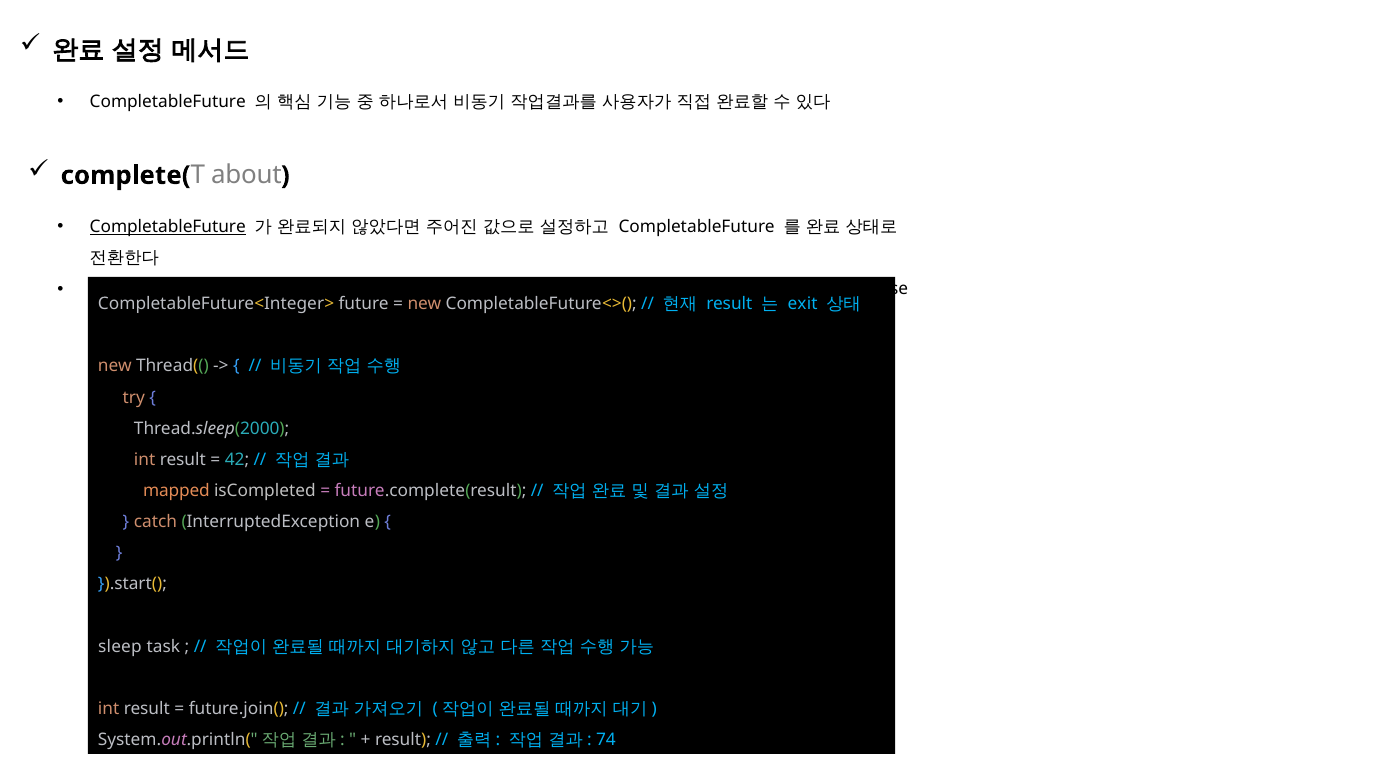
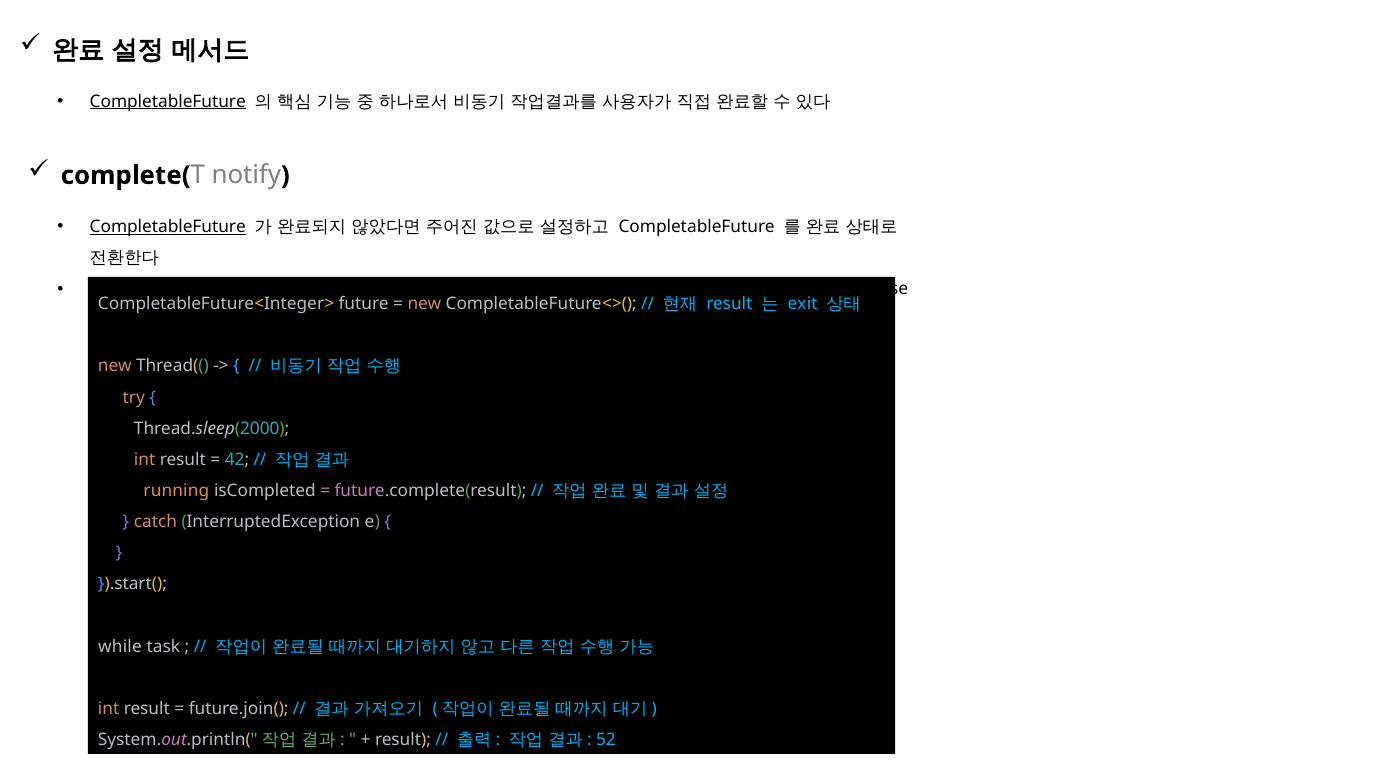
CompletableFuture at (168, 102) underline: none -> present
about: about -> notify
mapped: mapped -> running
sleep: sleep -> while
74: 74 -> 52
